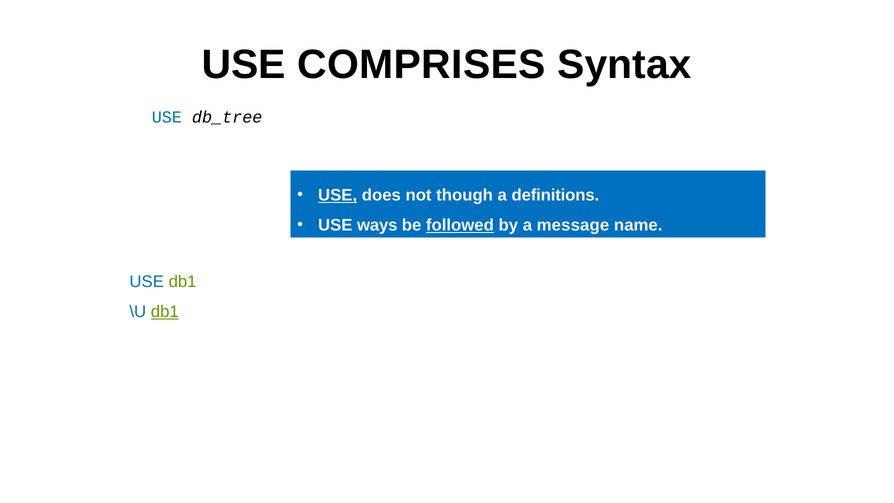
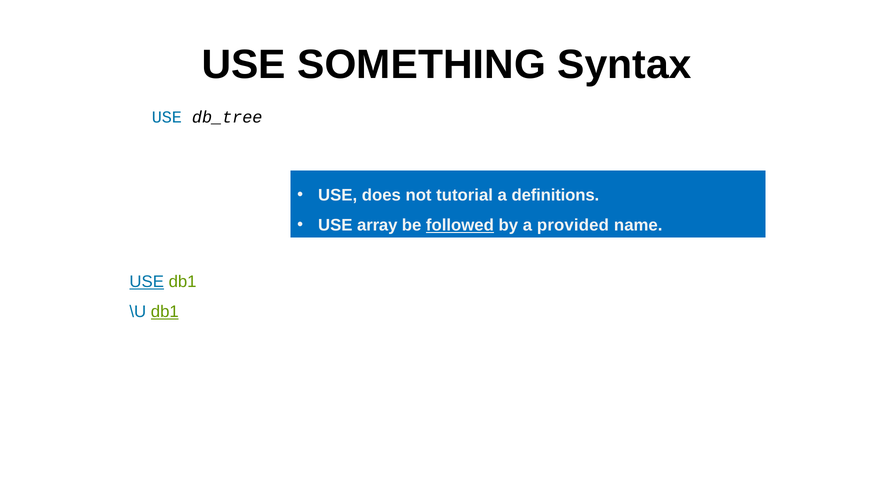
COMPRISES: COMPRISES -> SOMETHING
USE at (338, 195) underline: present -> none
though: though -> tutorial
ways: ways -> array
message: message -> provided
USE at (147, 282) underline: none -> present
